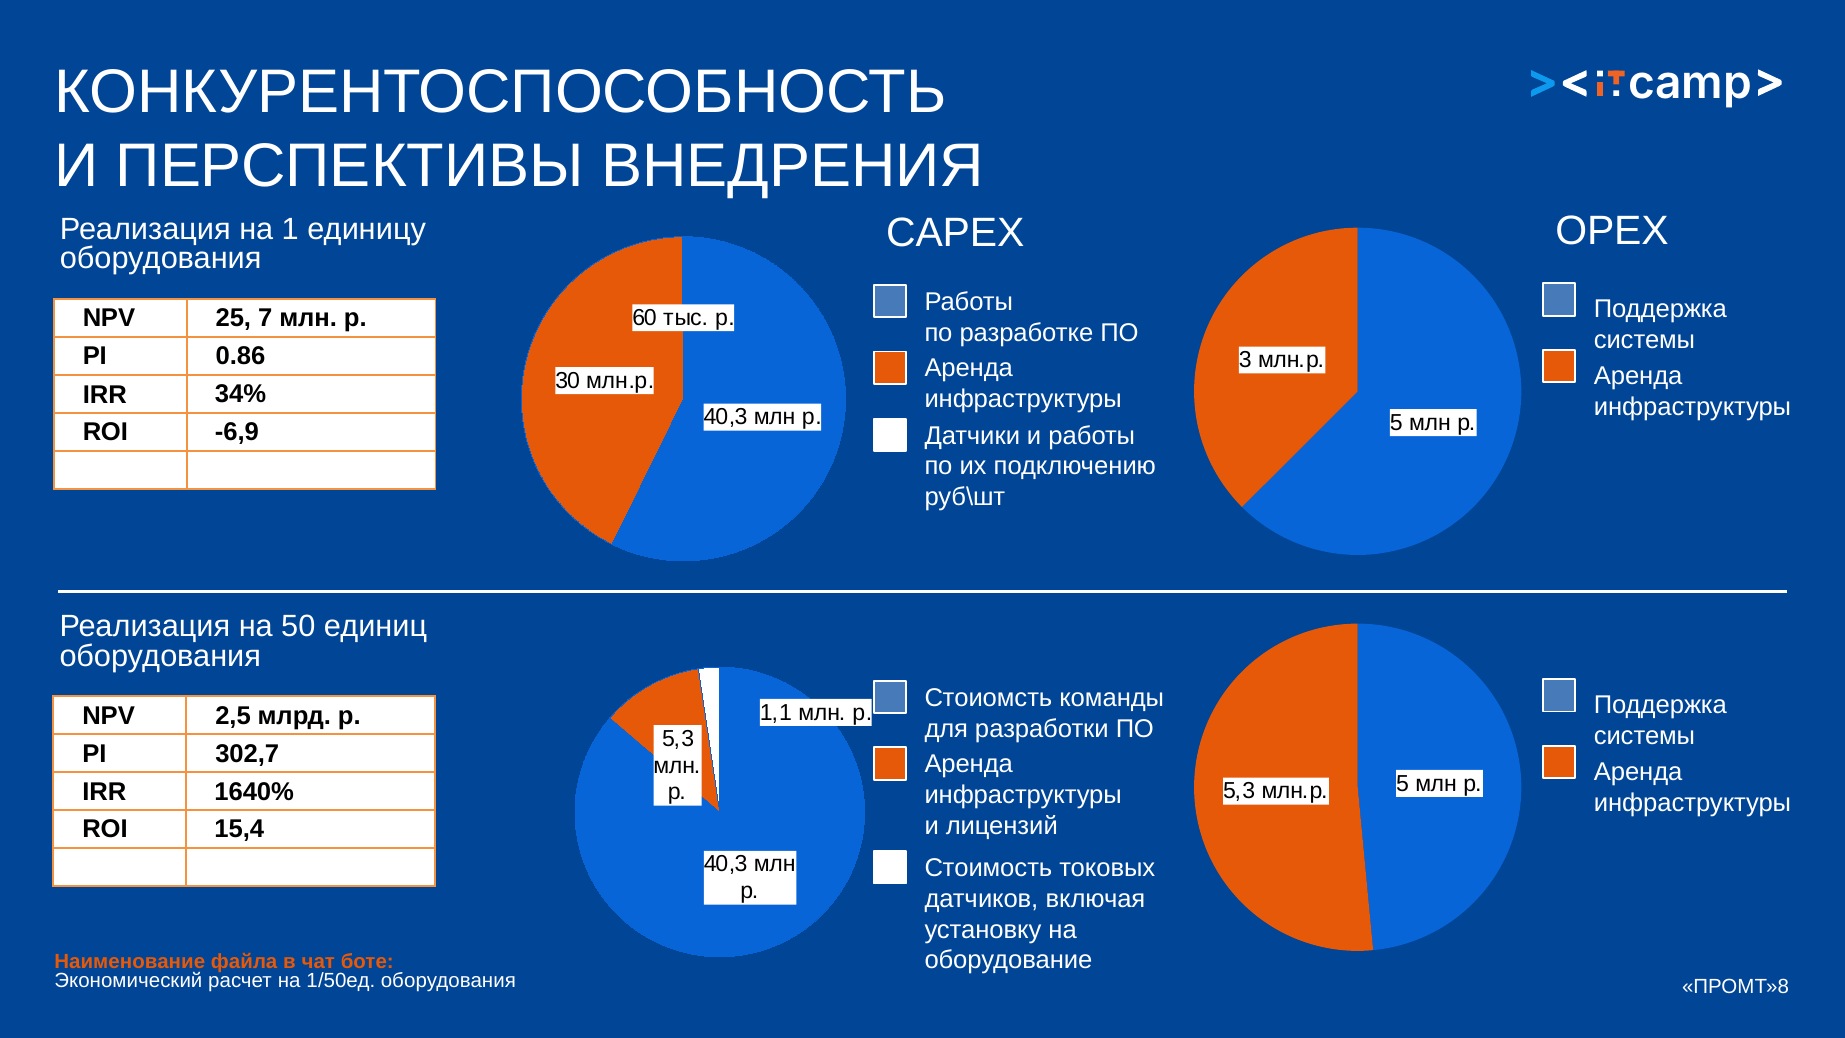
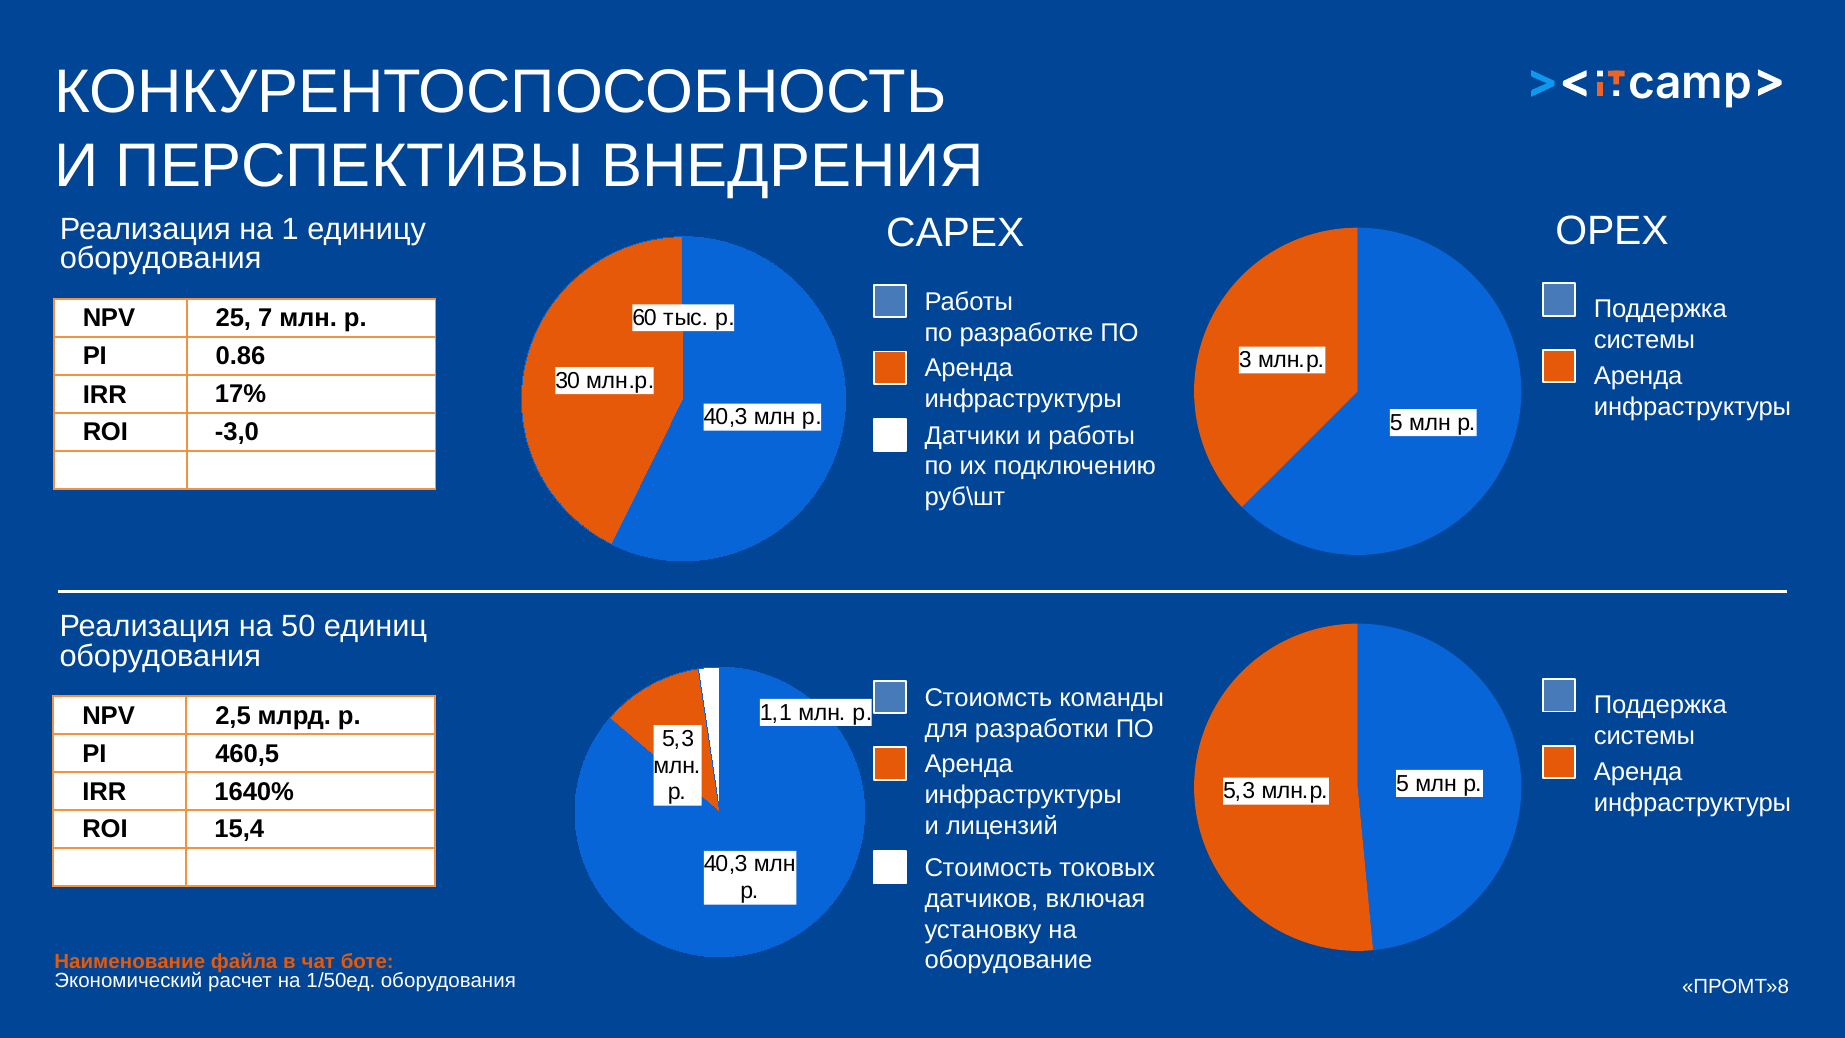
34%: 34% -> 17%
-6,9: -6,9 -> -3,0
302,7: 302,7 -> 460,5
